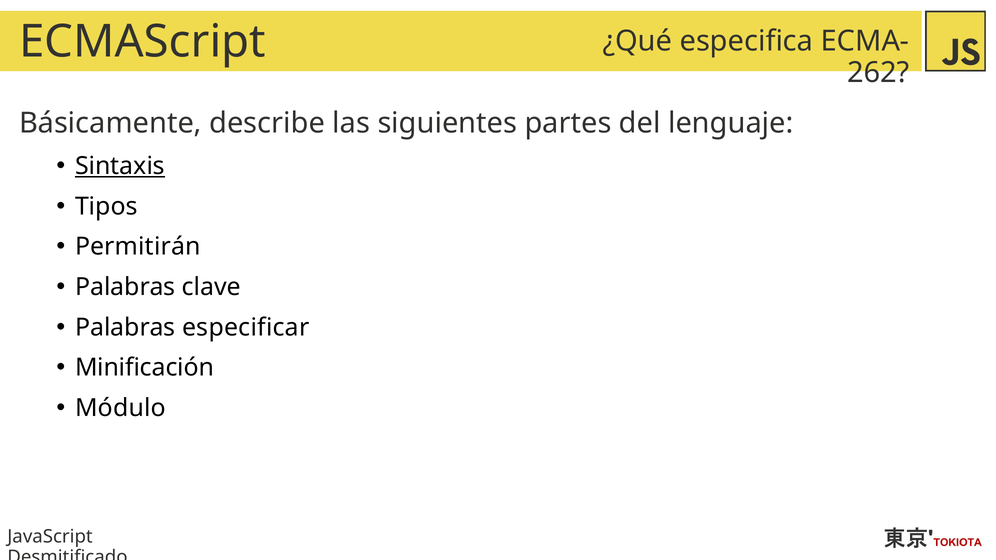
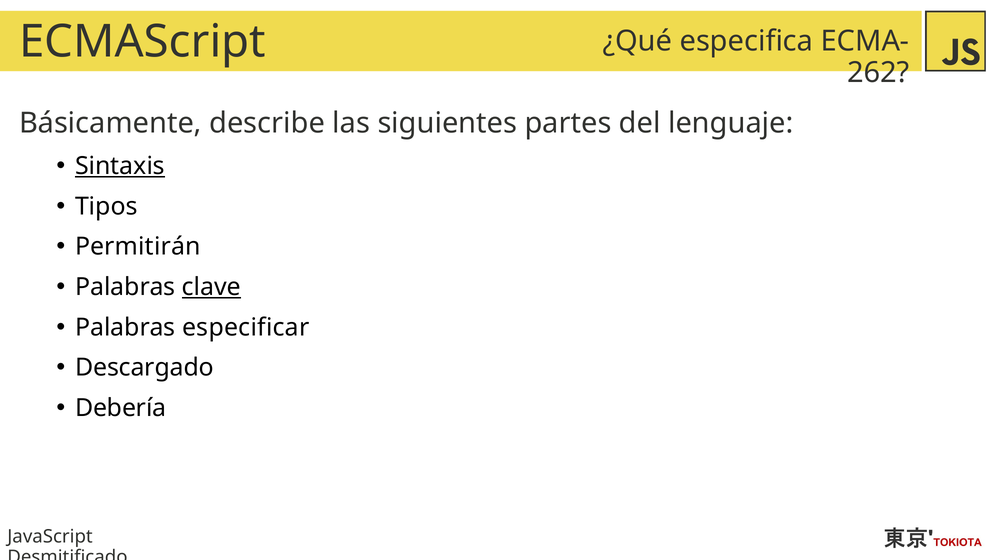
clave underline: none -> present
Minificación: Minificación -> Descargado
Módulo: Módulo -> Debería
